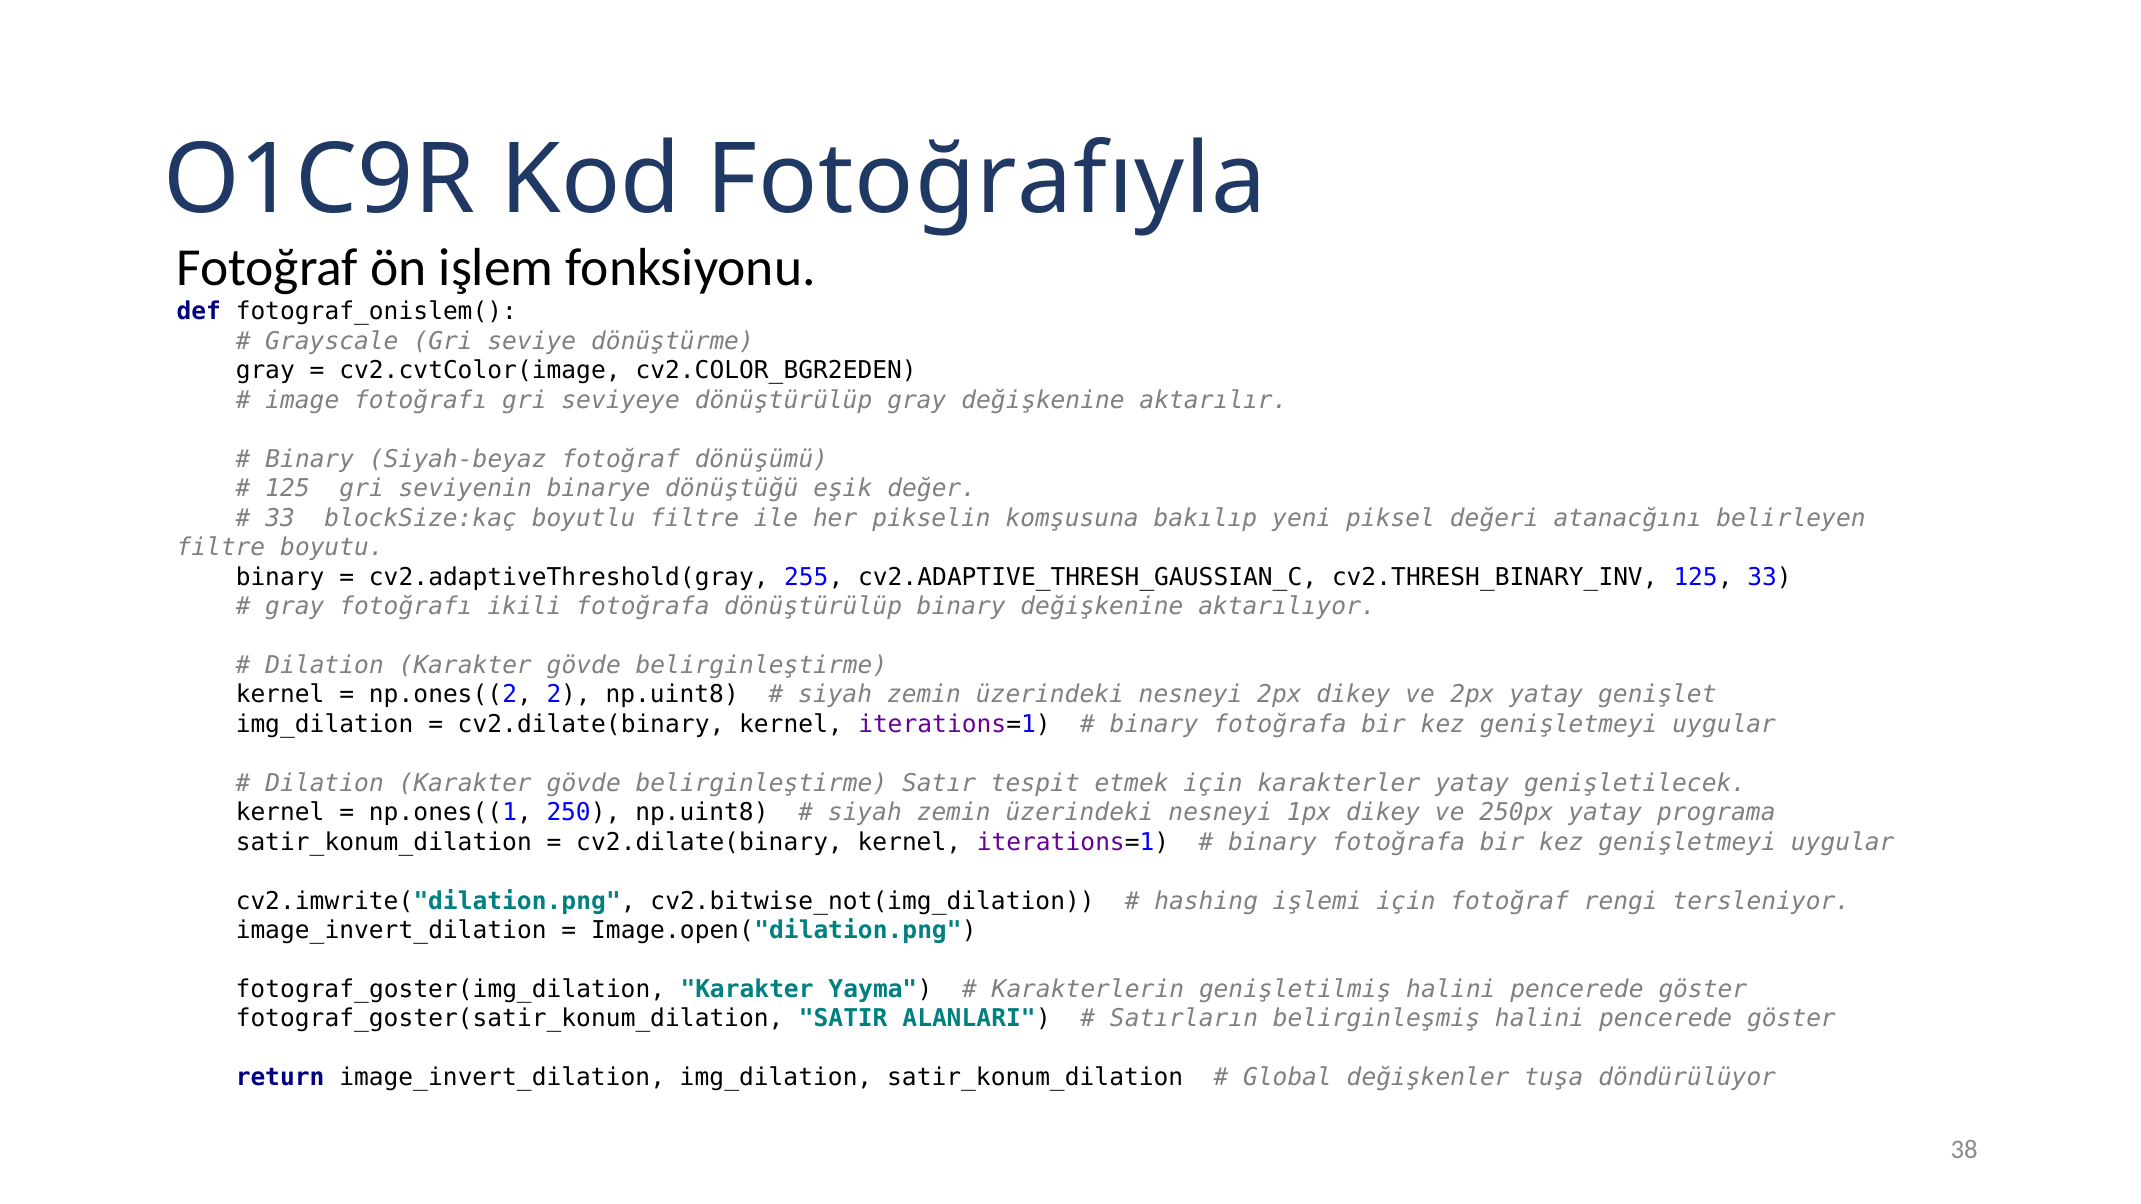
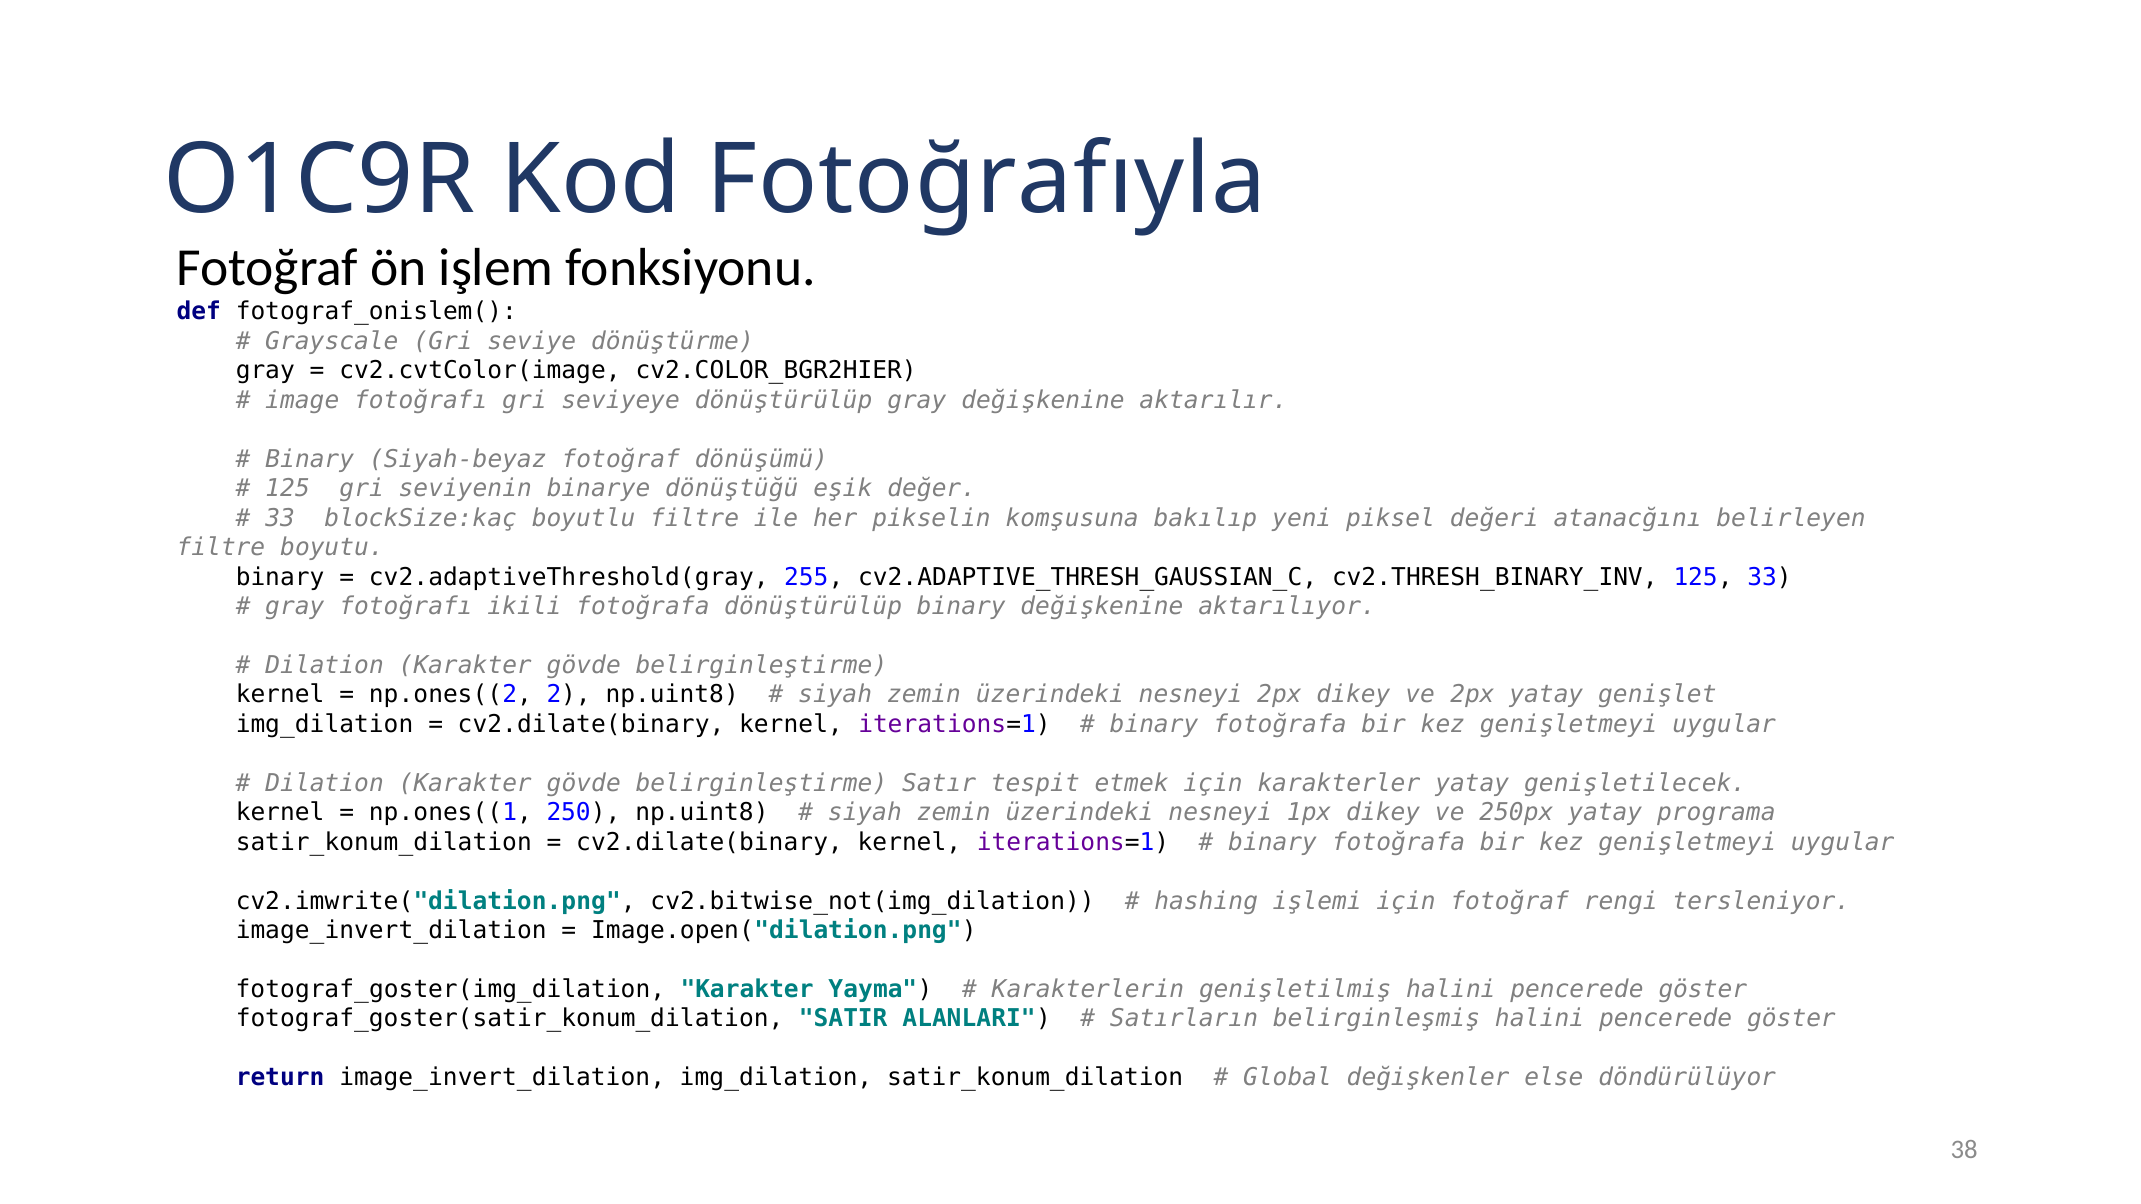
cv2.COLOR_BGR2EDEN: cv2.COLOR_BGR2EDEN -> cv2.COLOR_BGR2HIER
tuşa: tuşa -> else
